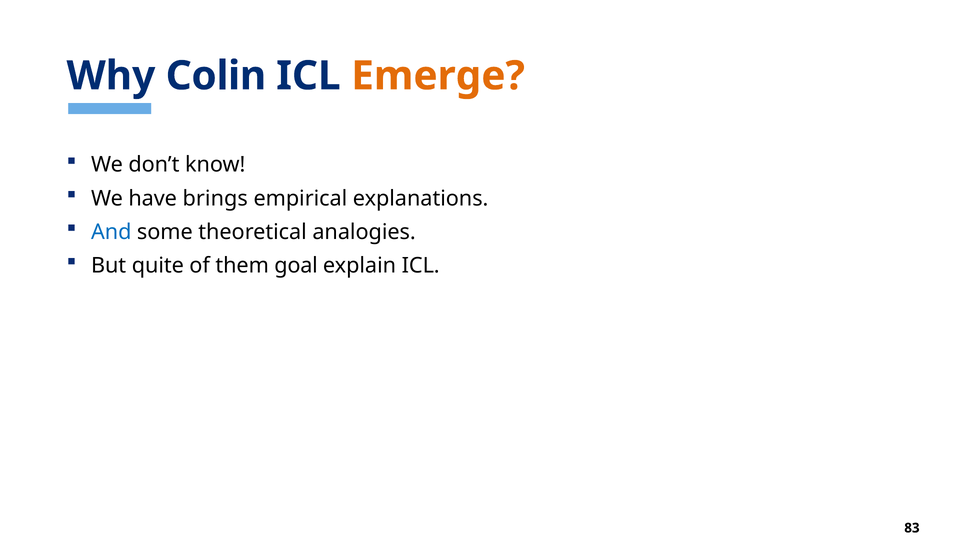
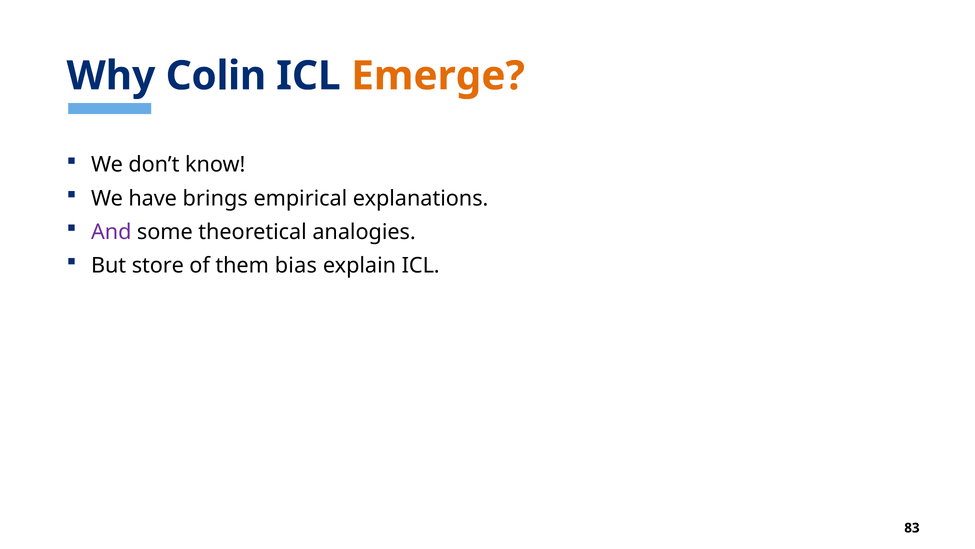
And colour: blue -> purple
quite: quite -> store
goal: goal -> bias
